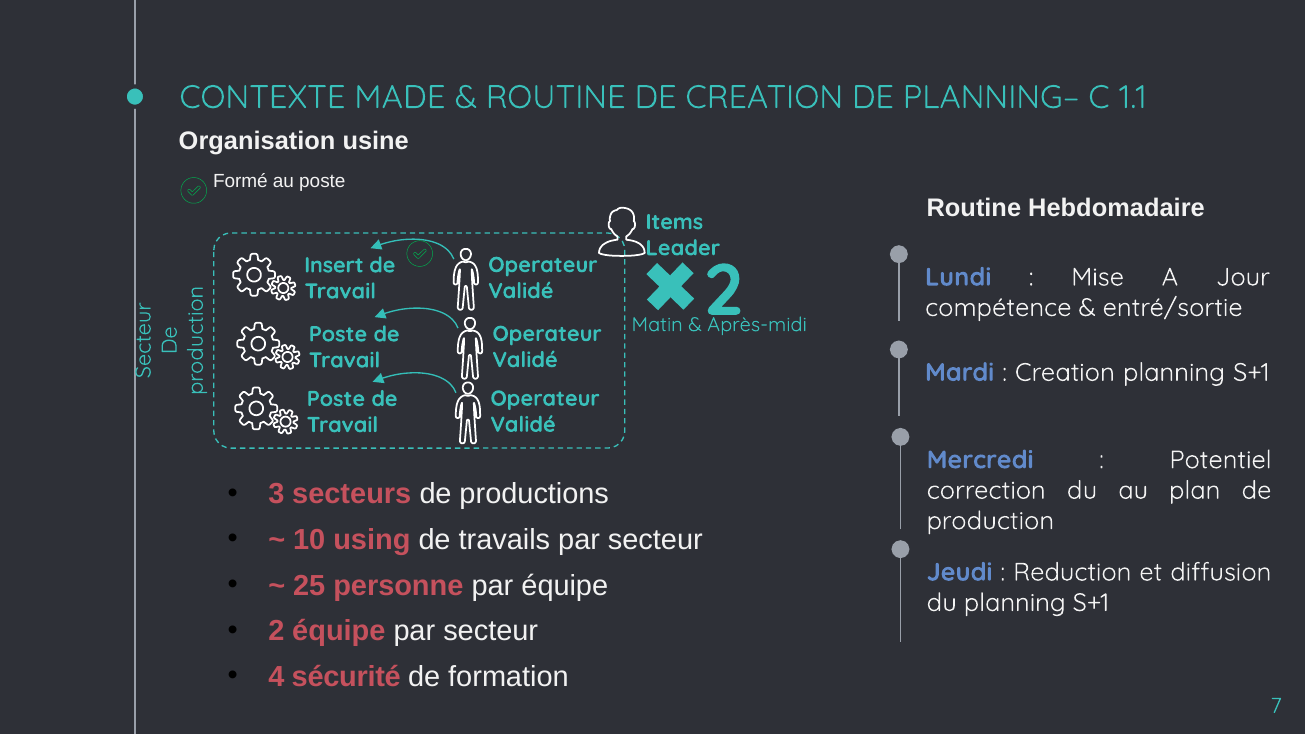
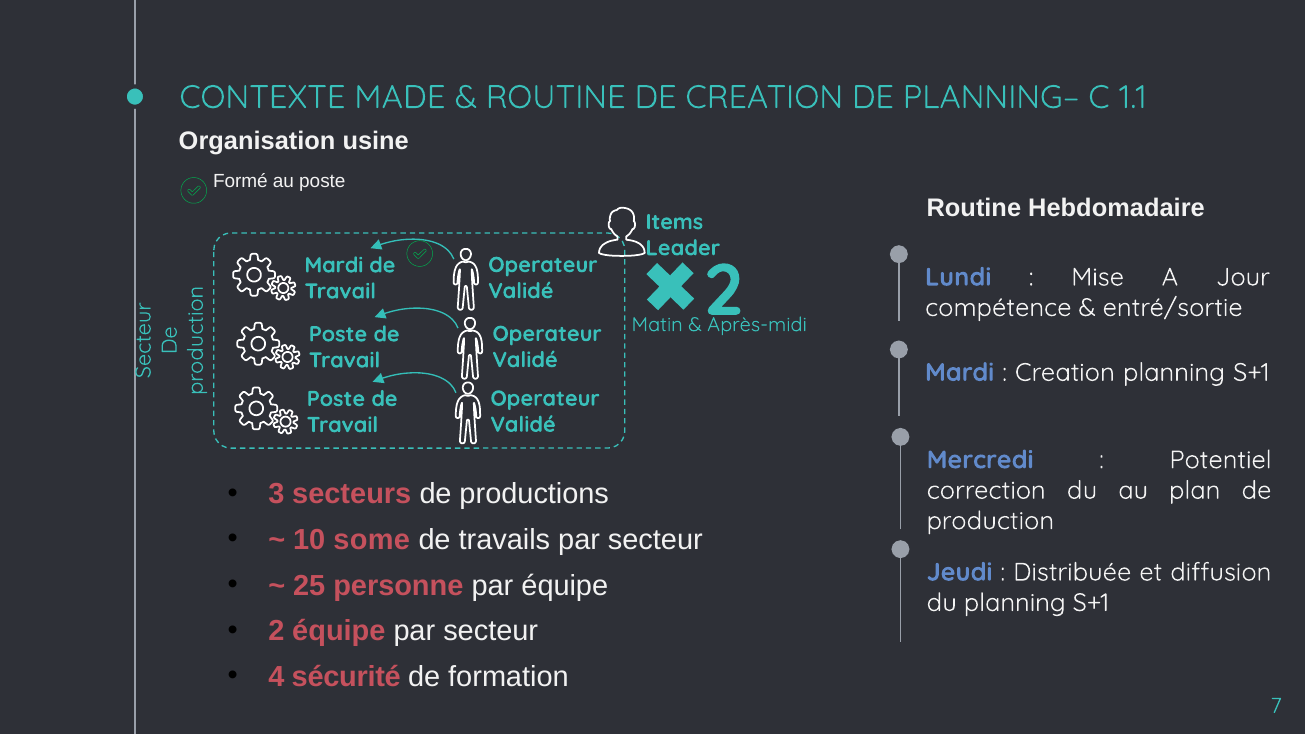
Insert at (334, 265): Insert -> Mardi
using: using -> some
Reduction: Reduction -> Distribuée
